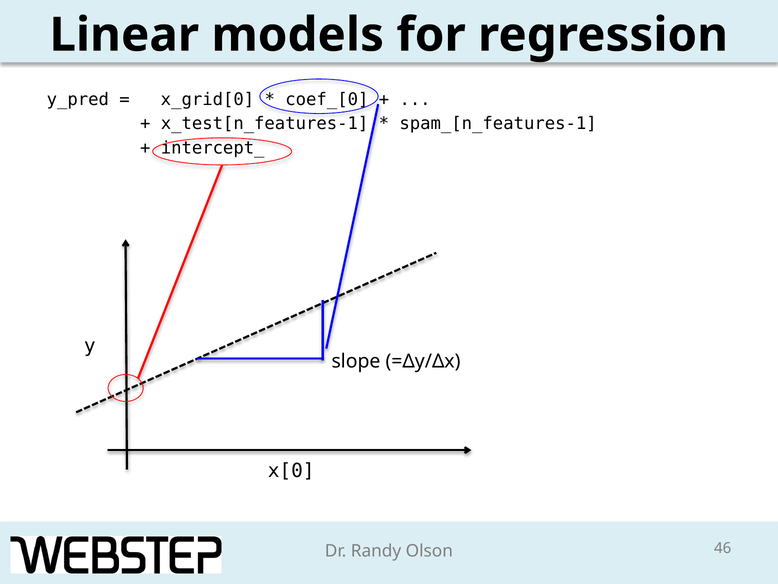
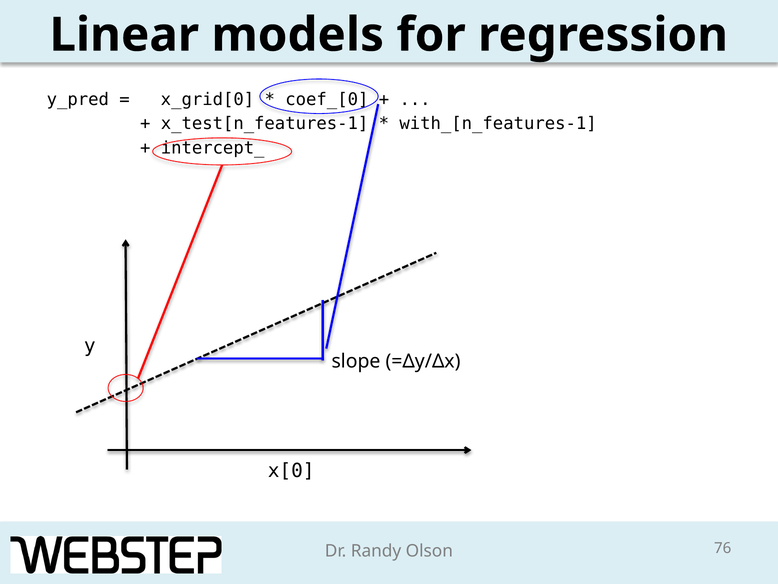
spam_[n_features-1: spam_[n_features-1 -> with_[n_features-1
46: 46 -> 76
